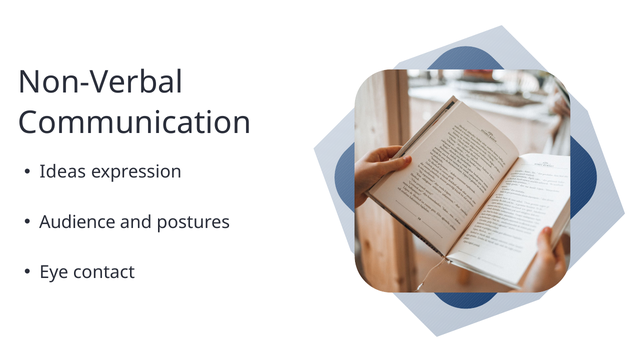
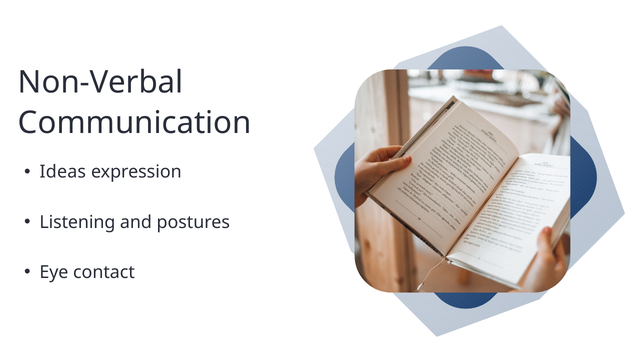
Audience: Audience -> Listening
